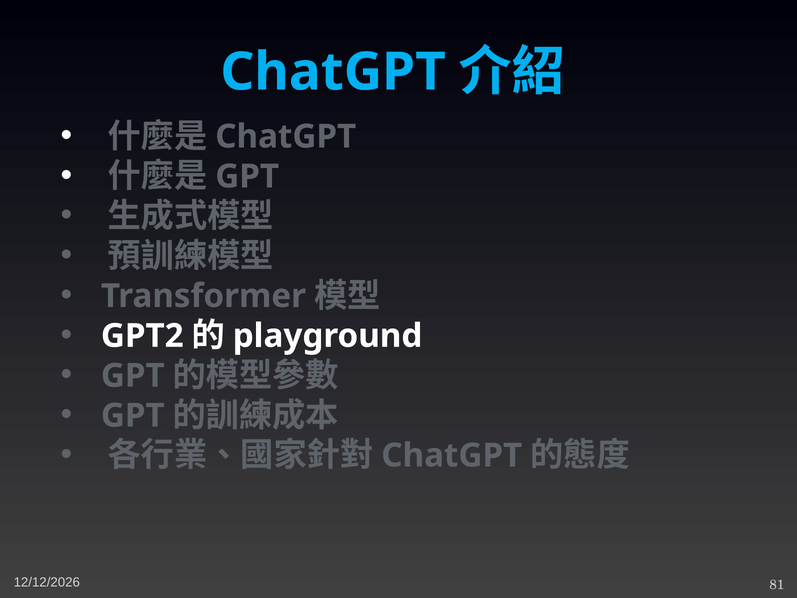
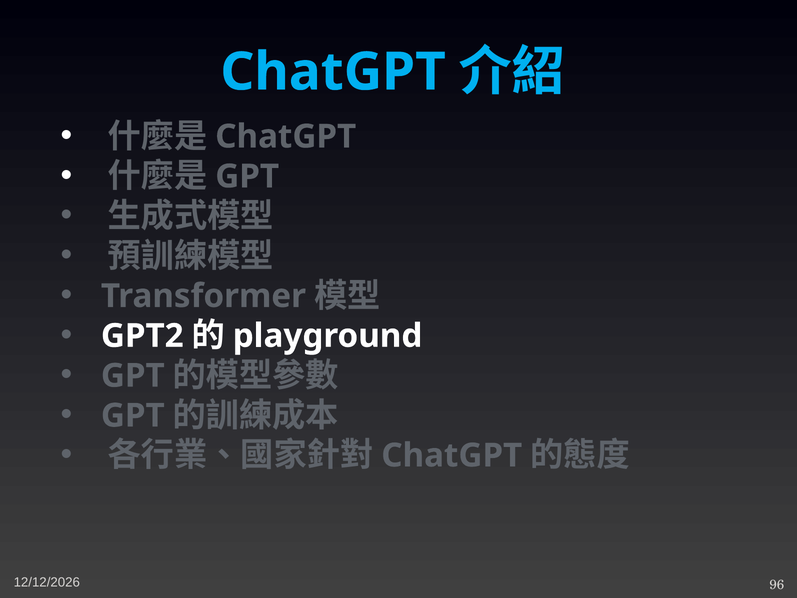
81: 81 -> 96
